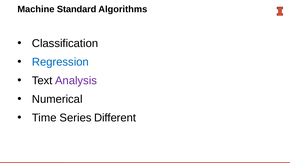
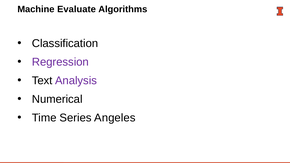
Standard: Standard -> Evaluate
Regression colour: blue -> purple
Different: Different -> Angeles
